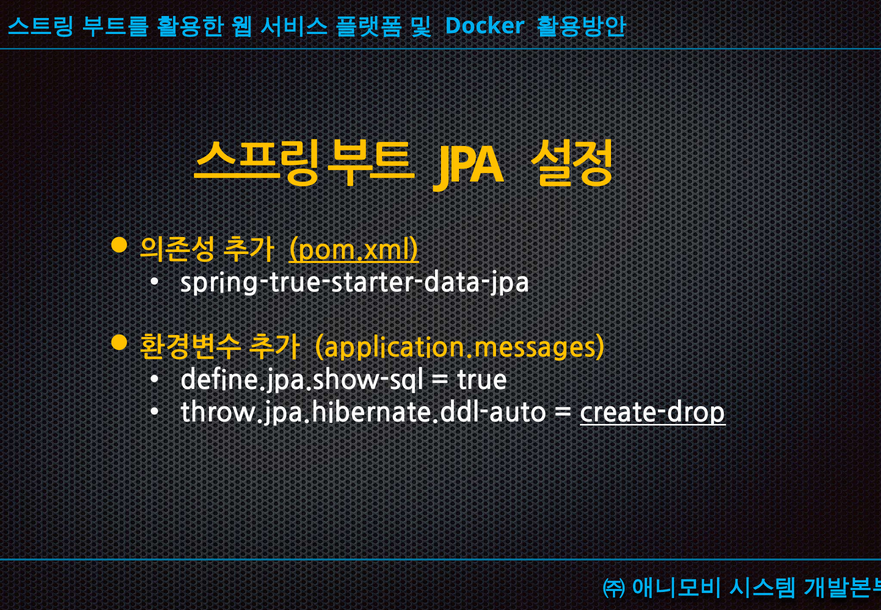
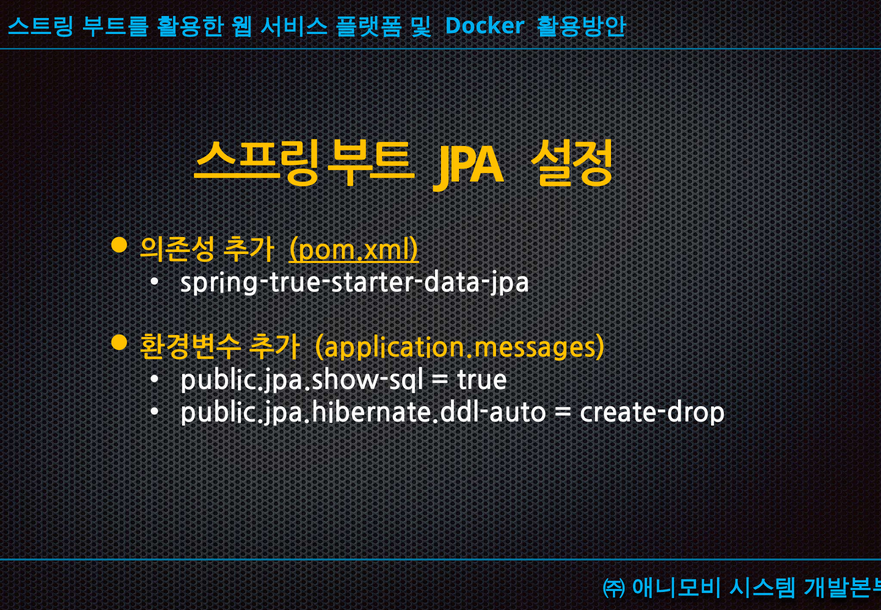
define.jpa.show-sql: define.jpa.show-sql -> public.jpa.show-sql
throw.jpa.hibernate.ddl-auto: throw.jpa.hibernate.ddl-auto -> public.jpa.hibernate.ddl-auto
create-drop underline: present -> none
